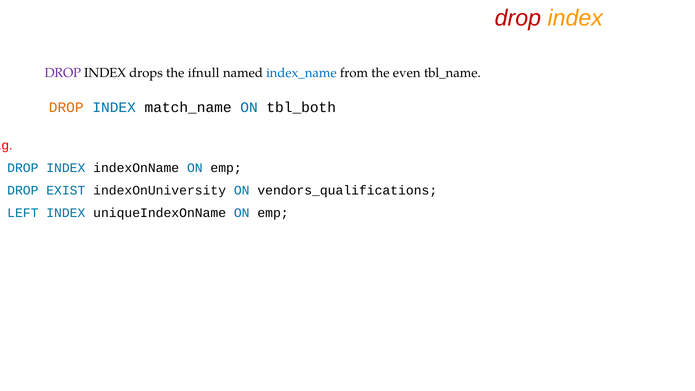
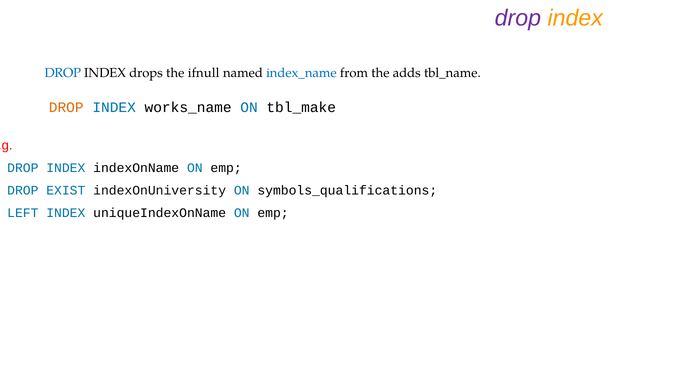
drop at (518, 18) colour: red -> purple
DROP at (63, 73) colour: purple -> blue
even: even -> adds
match_name: match_name -> works_name
tbl_both: tbl_both -> tbl_make
vendors_qualifications: vendors_qualifications -> symbols_qualifications
